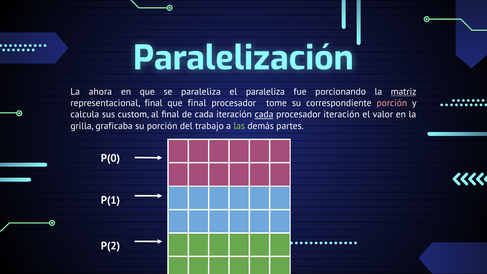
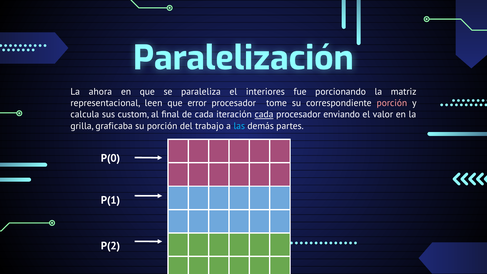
el paraleliza: paraleliza -> interiores
matriz underline: present -> none
representacional final: final -> leen
que final: final -> error
procesador iteración: iteración -> enviando
las colour: light green -> light blue
